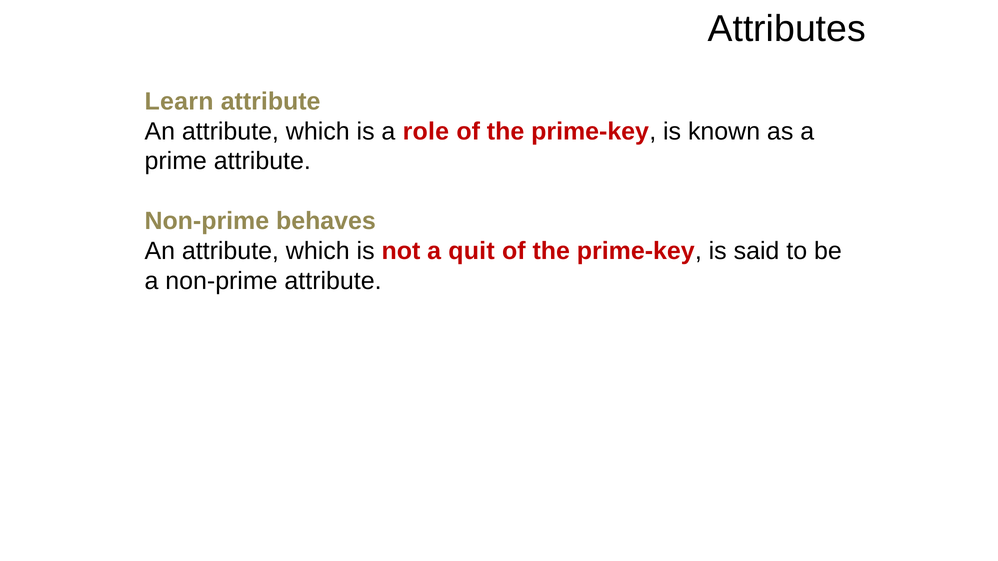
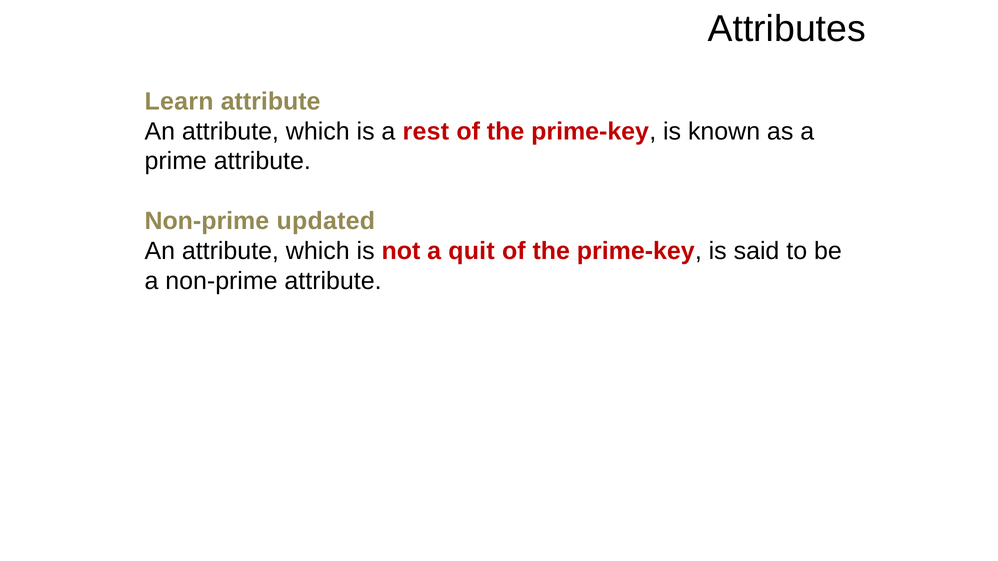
role: role -> rest
behaves: behaves -> updated
